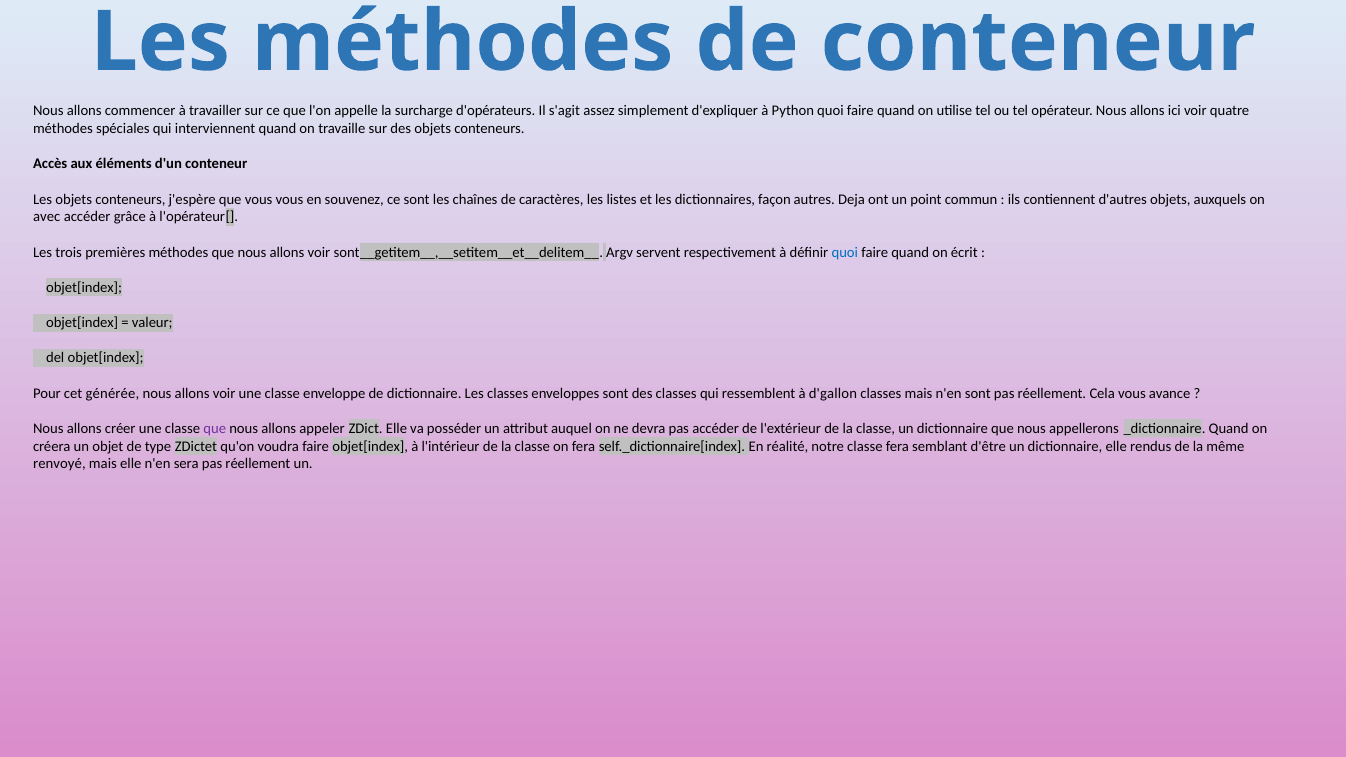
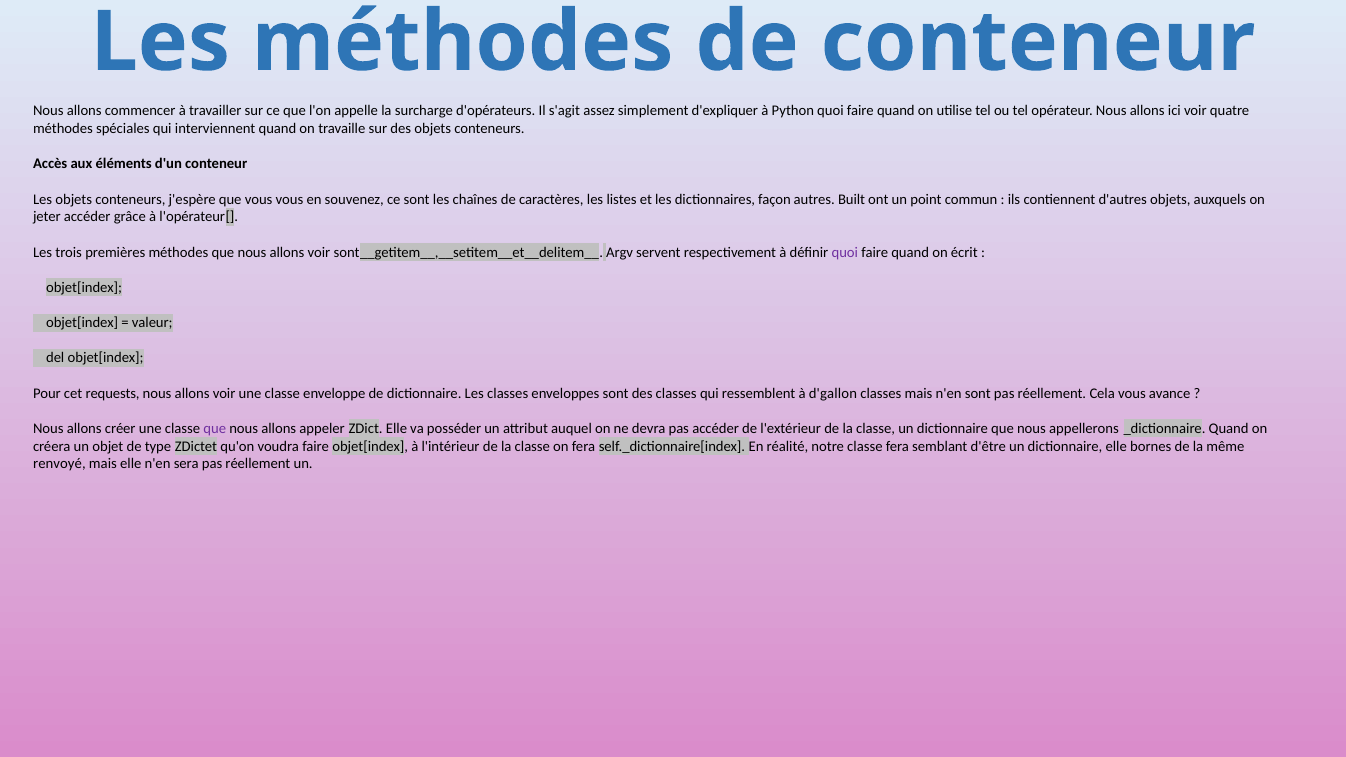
Deja: Deja -> Built
avec: avec -> jeter
quoi at (845, 252) colour: blue -> purple
générée: générée -> requests
rendus: rendus -> bornes
